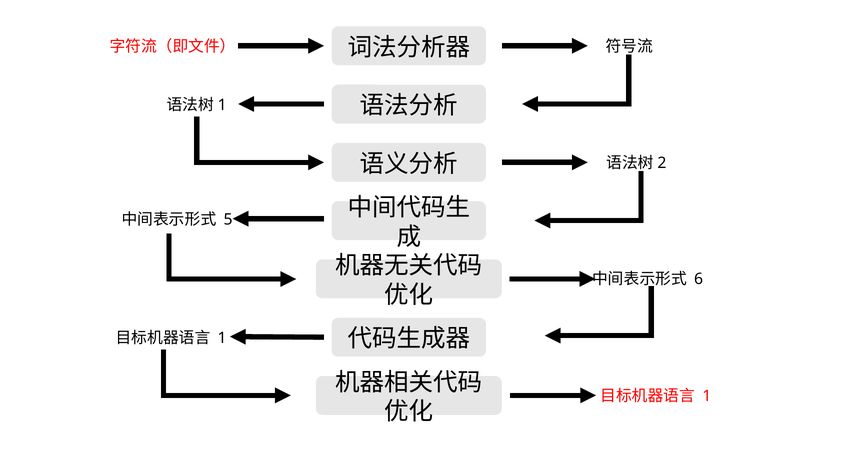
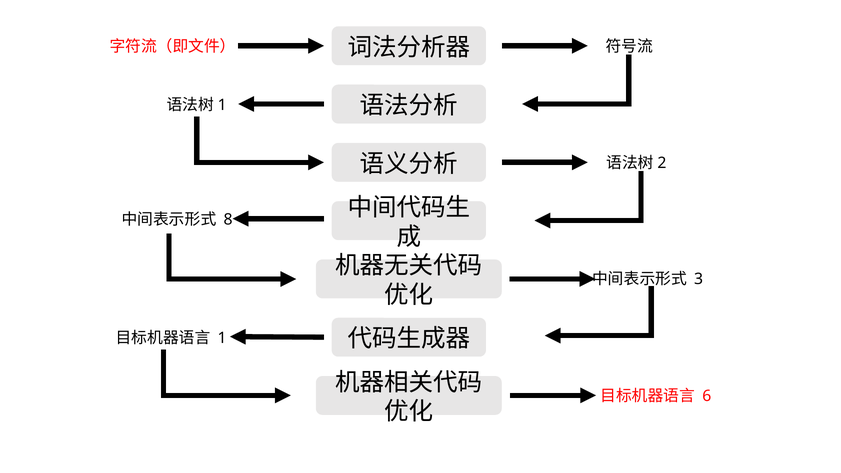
5: 5 -> 8
6: 6 -> 3
1 at (707, 396): 1 -> 6
